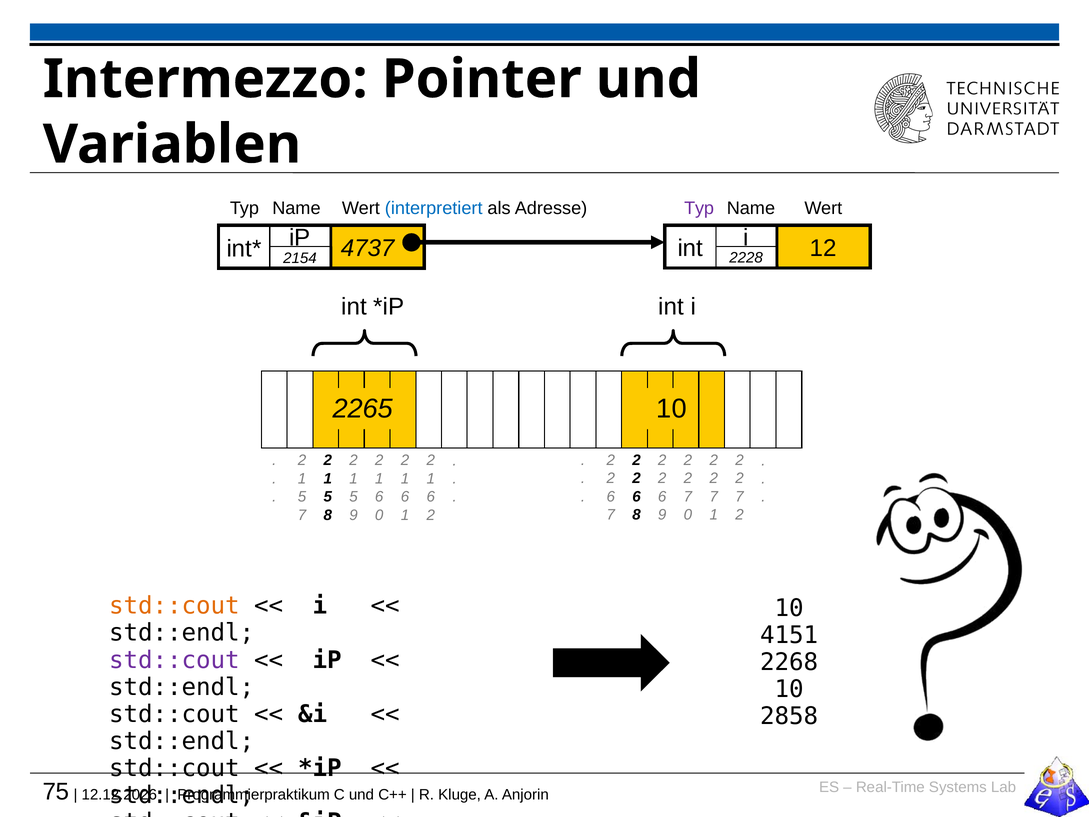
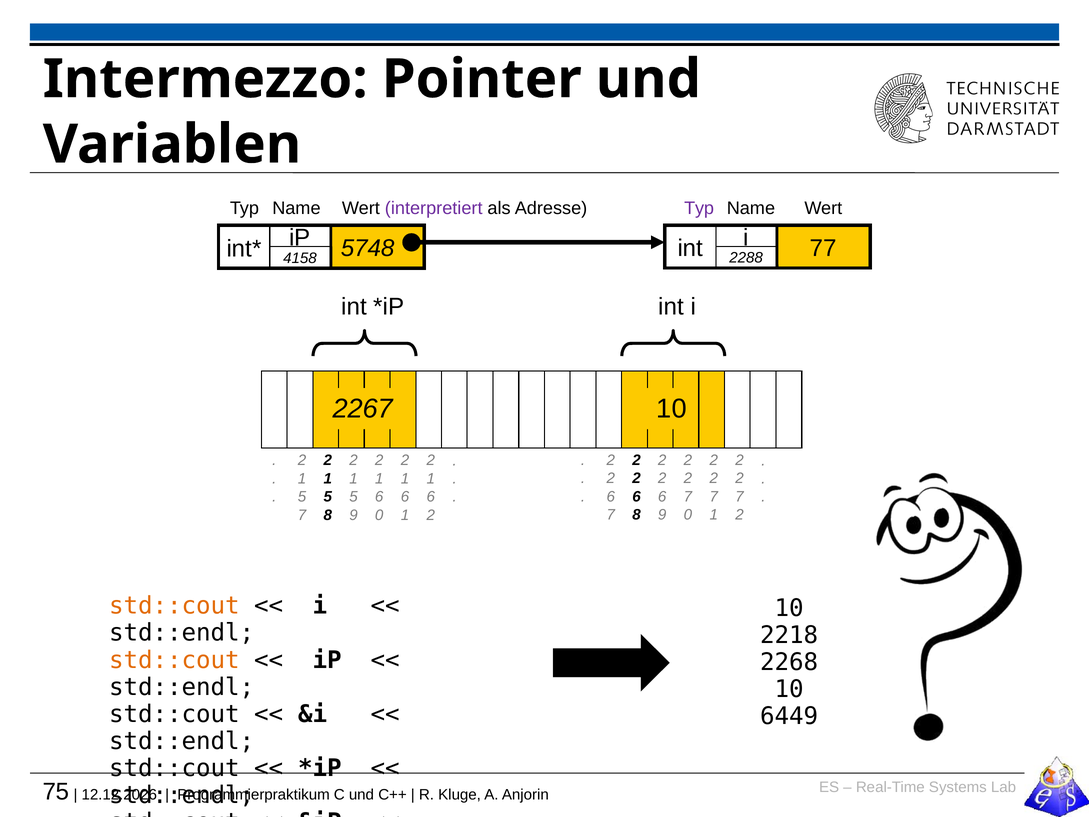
interpretiert colour: blue -> purple
4737: 4737 -> 5748
12: 12 -> 77
2228: 2228 -> 2288
2154: 2154 -> 4158
2265: 2265 -> 2267
4151: 4151 -> 2218
std::cout at (175, 660) colour: purple -> orange
2858: 2858 -> 6449
